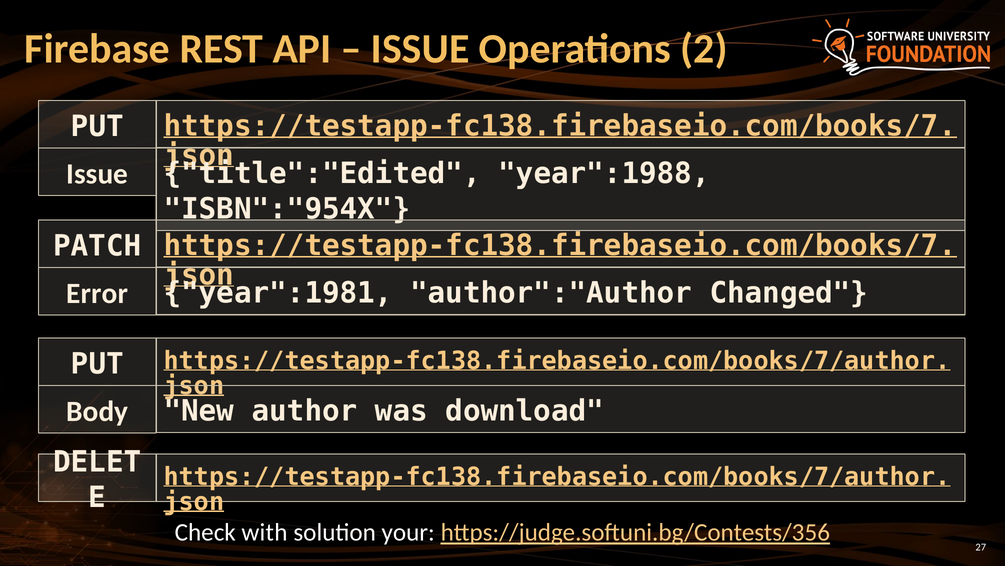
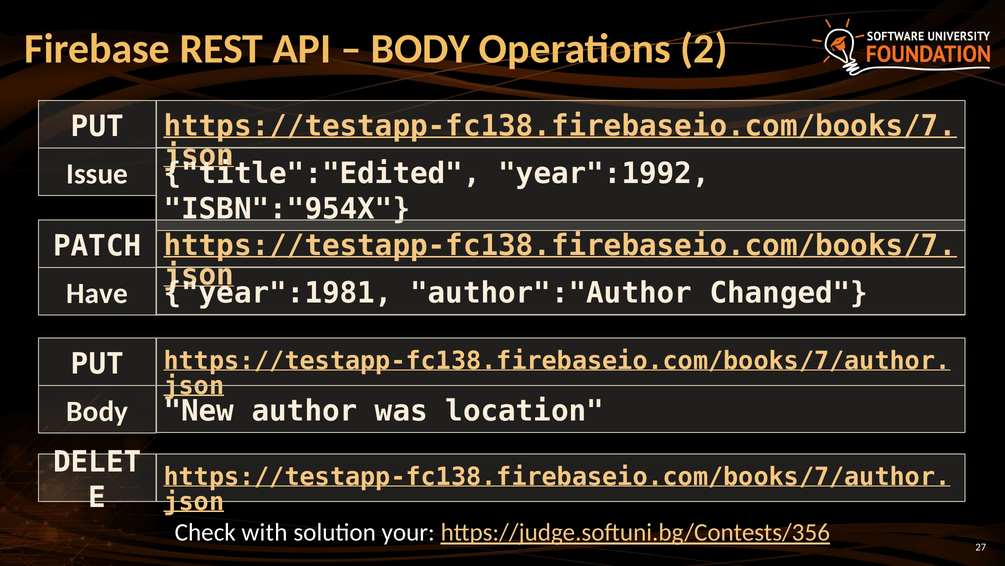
ISSUE at (420, 49): ISSUE -> BODY
year":1988: year":1988 -> year":1992
Error: Error -> Have
download: download -> location
